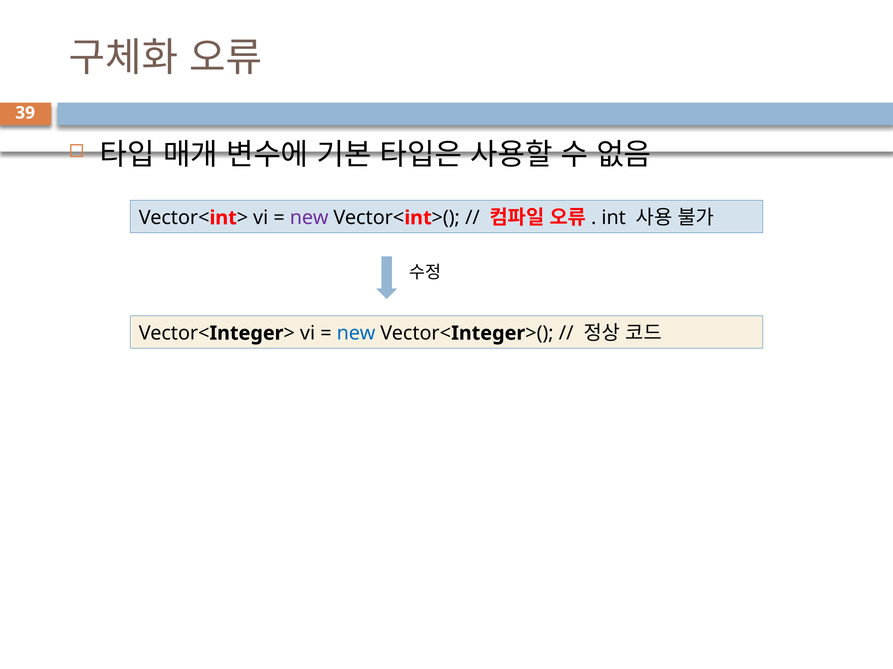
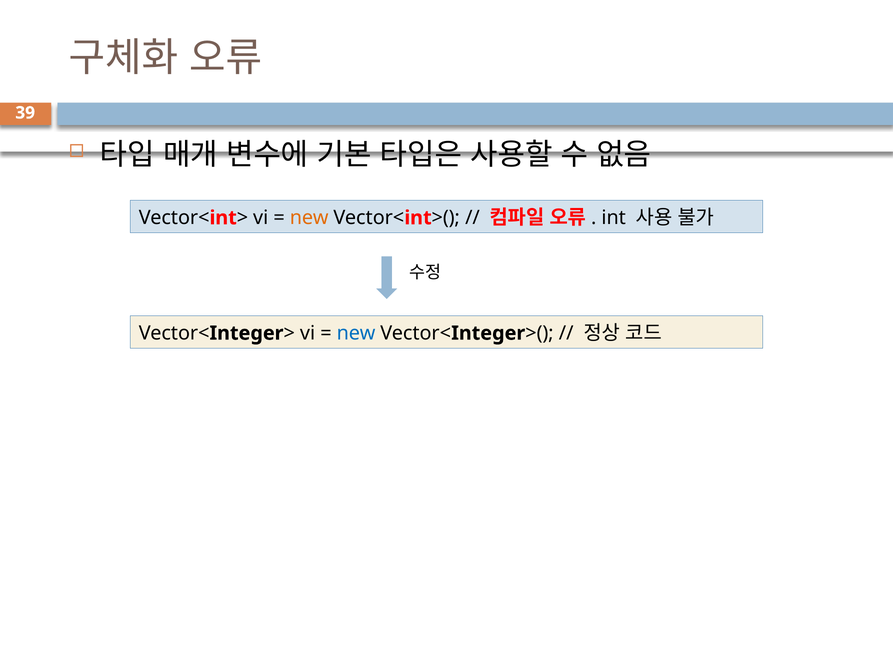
new at (309, 218) colour: purple -> orange
